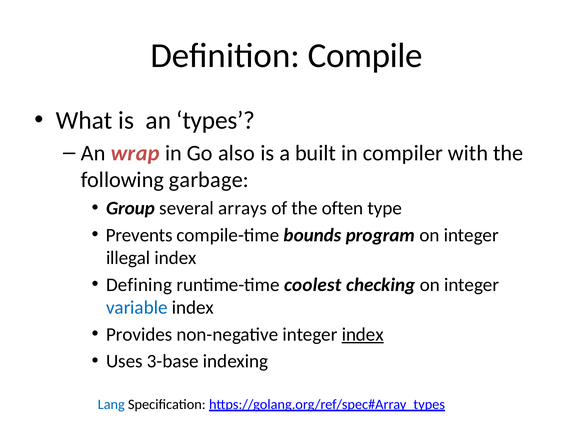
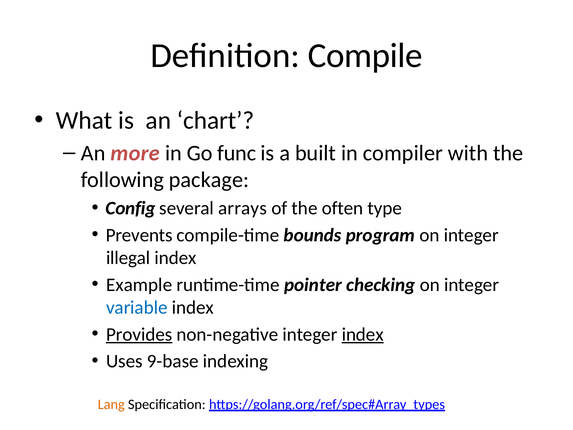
types: types -> chart
wrap: wrap -> more
also: also -> func
garbage: garbage -> package
Group: Group -> Config
Defining: Defining -> Example
coolest: coolest -> pointer
Provides underline: none -> present
3-base: 3-base -> 9-base
Lang colour: blue -> orange
